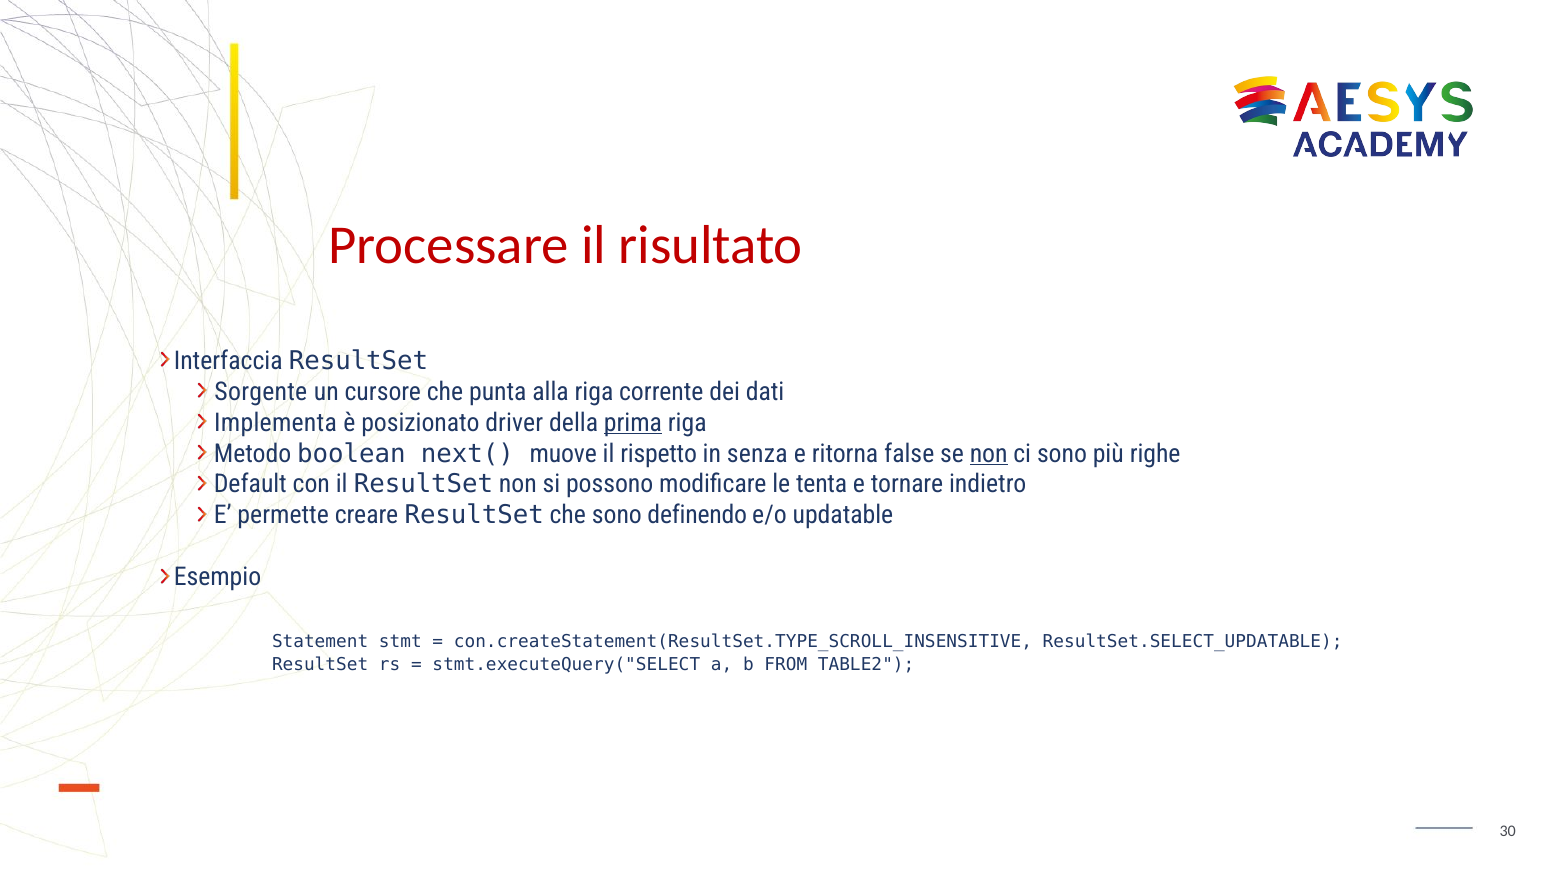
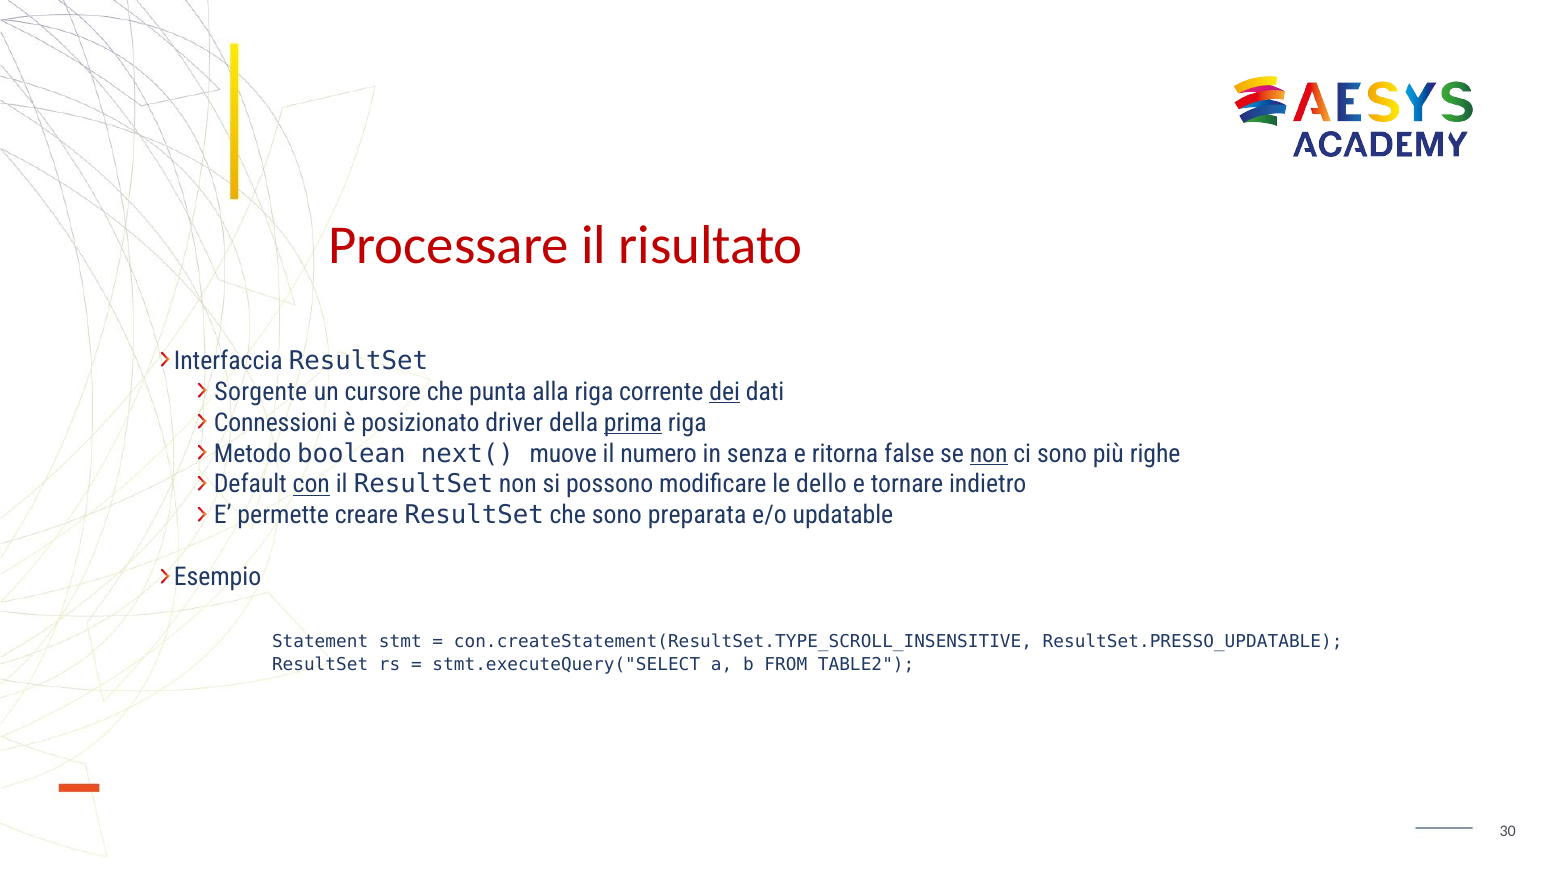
dei underline: none -> present
Implementa: Implementa -> Connessioni
rispetto: rispetto -> numero
con underline: none -> present
tenta: tenta -> dello
definendo: definendo -> preparata
ResultSet.SELECT_UPDATABLE: ResultSet.SELECT_UPDATABLE -> ResultSet.PRESSO_UPDATABLE
